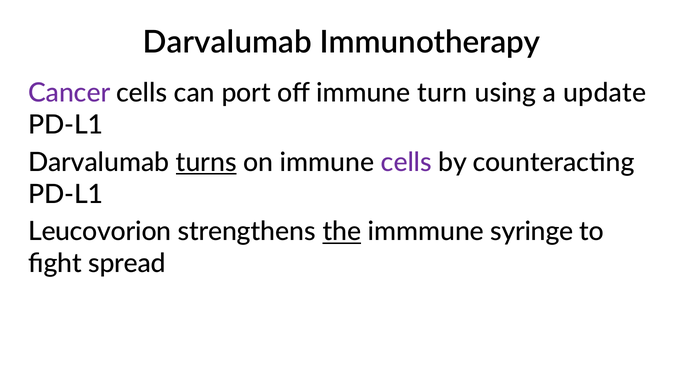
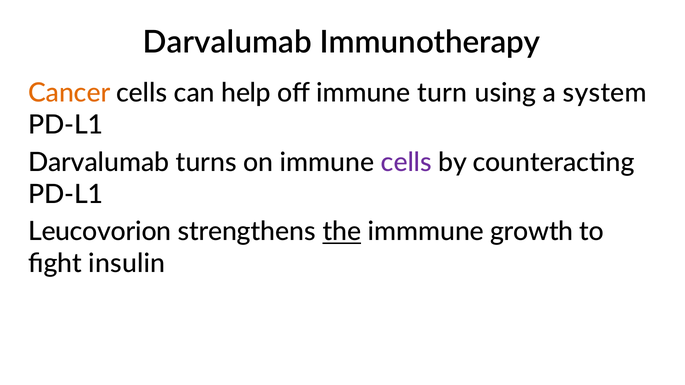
Cancer colour: purple -> orange
port: port -> help
update: update -> system
turns underline: present -> none
syringe: syringe -> growth
spread: spread -> insulin
